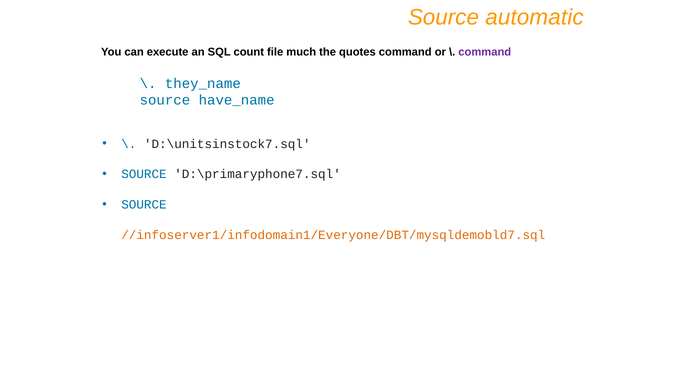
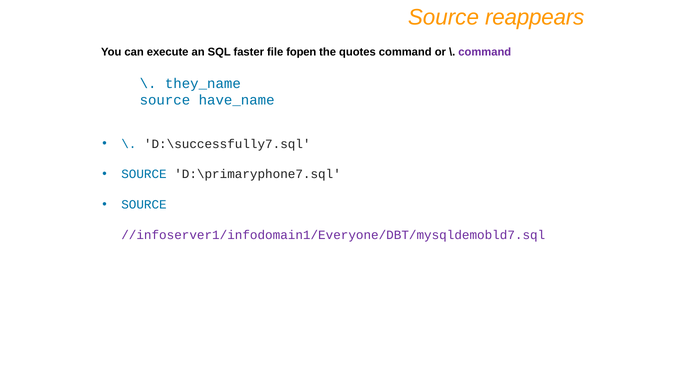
automatic: automatic -> reappears
count: count -> faster
much: much -> fopen
D:\unitsinstock7.sql: D:\unitsinstock7.sql -> D:\successfully7.sql
//infoserver1/infodomain1/Everyone/DBT/mysqldemobld7.sql colour: orange -> purple
